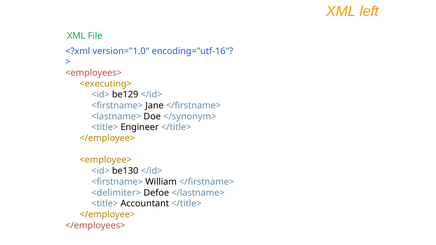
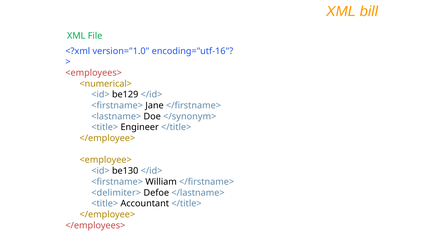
left: left -> bill
<executing>: <executing> -> <numerical>
